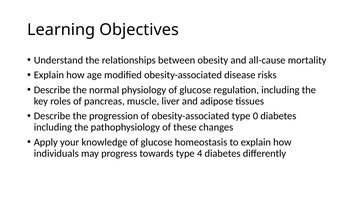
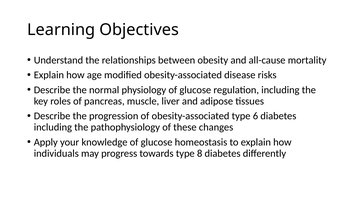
0: 0 -> 6
4: 4 -> 8
